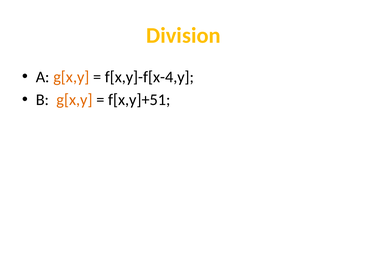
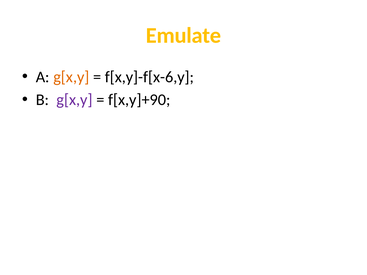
Division: Division -> Emulate
f[x,y]-f[x-4,y: f[x,y]-f[x-4,y -> f[x,y]-f[x-6,y
g[x,y at (74, 100) colour: orange -> purple
f[x,y]+51: f[x,y]+51 -> f[x,y]+90
